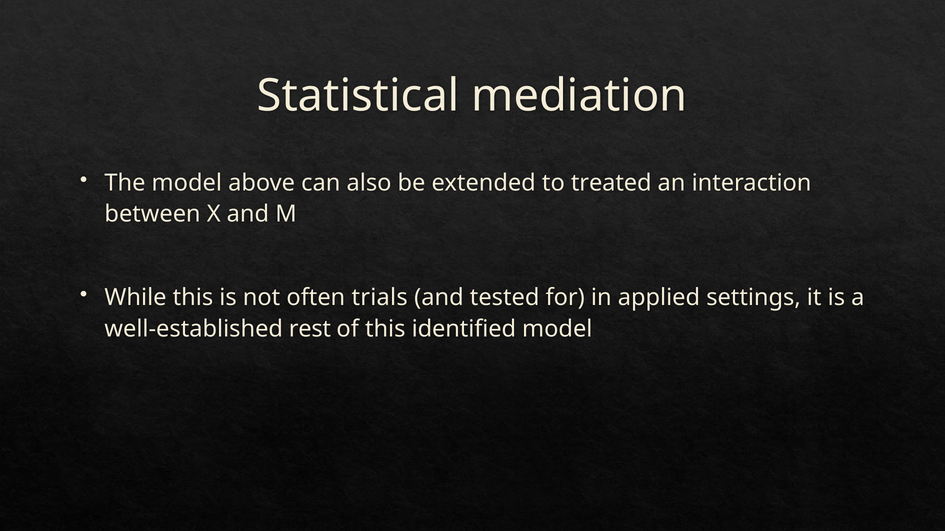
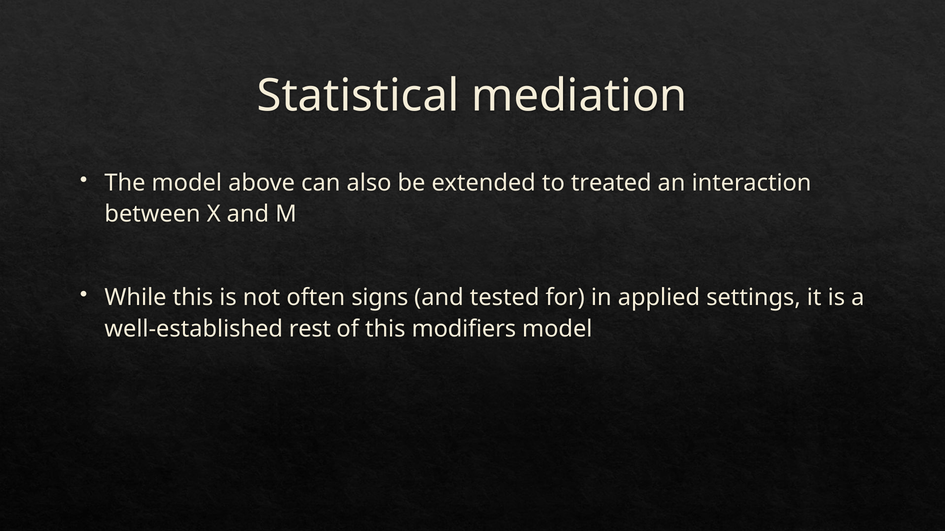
trials: trials -> signs
identified: identified -> modifiers
